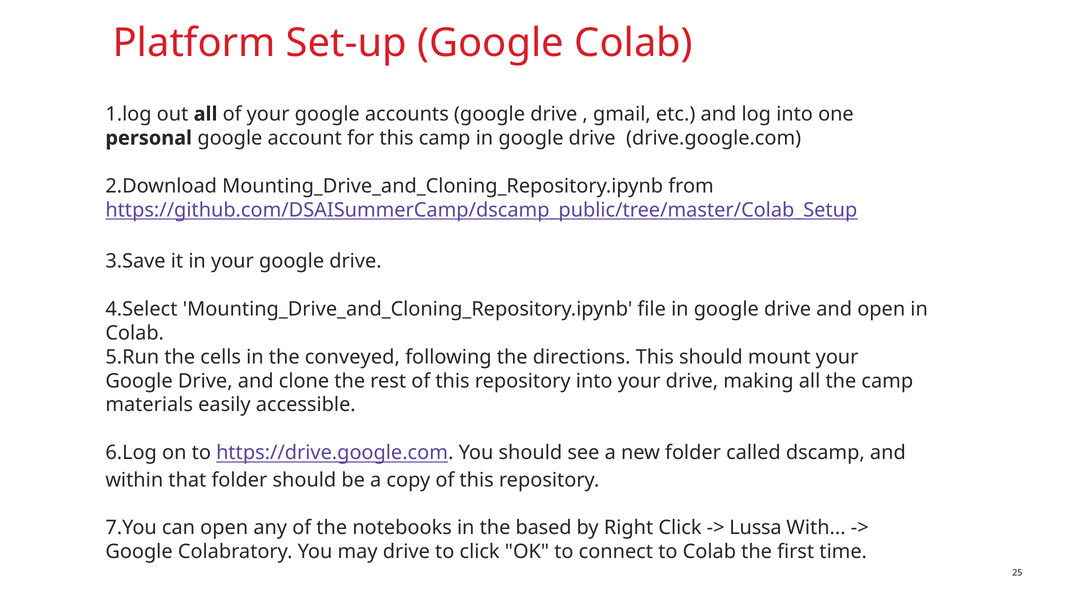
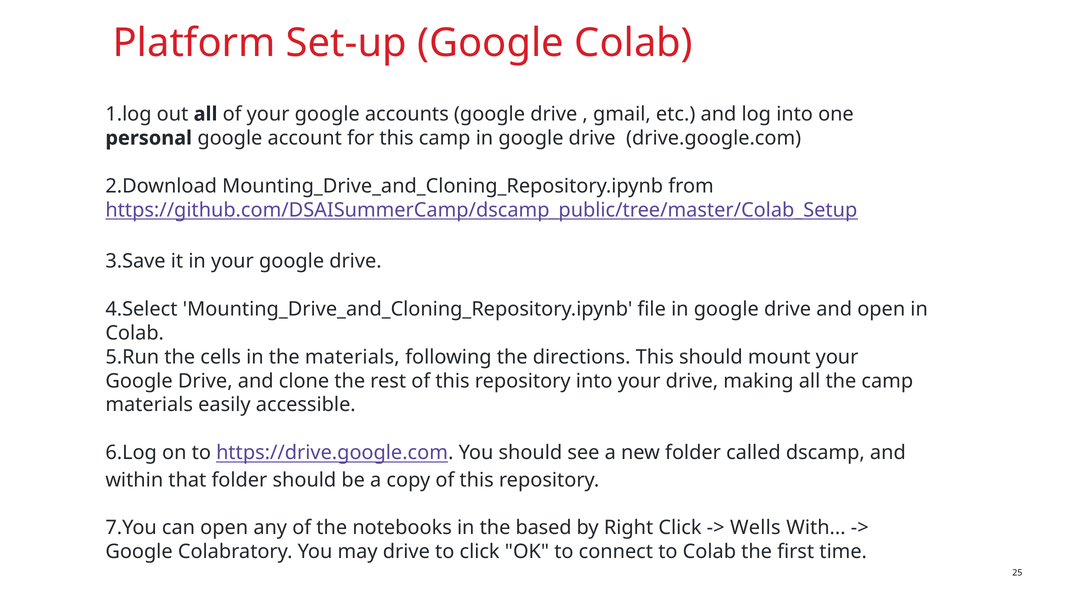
the conveyed: conveyed -> materials
Lussa: Lussa -> Wells
